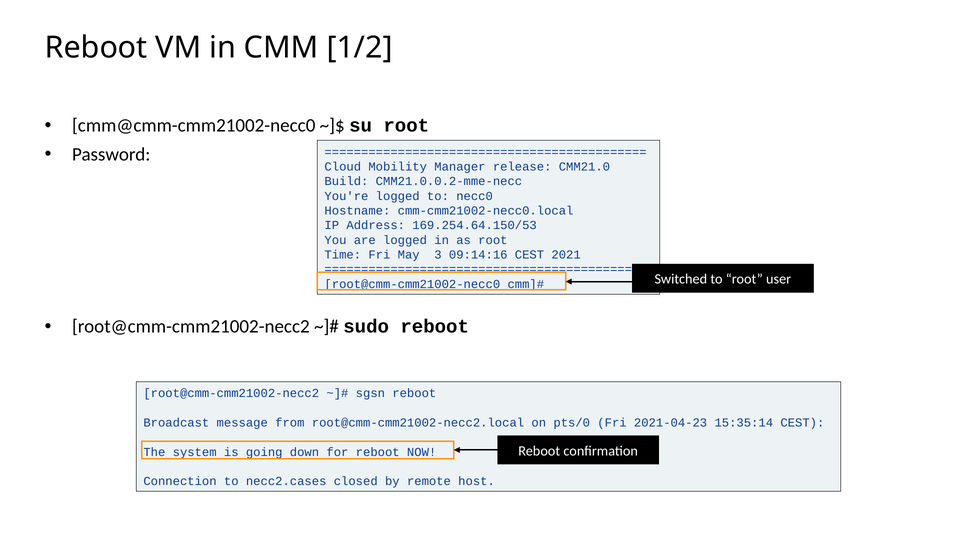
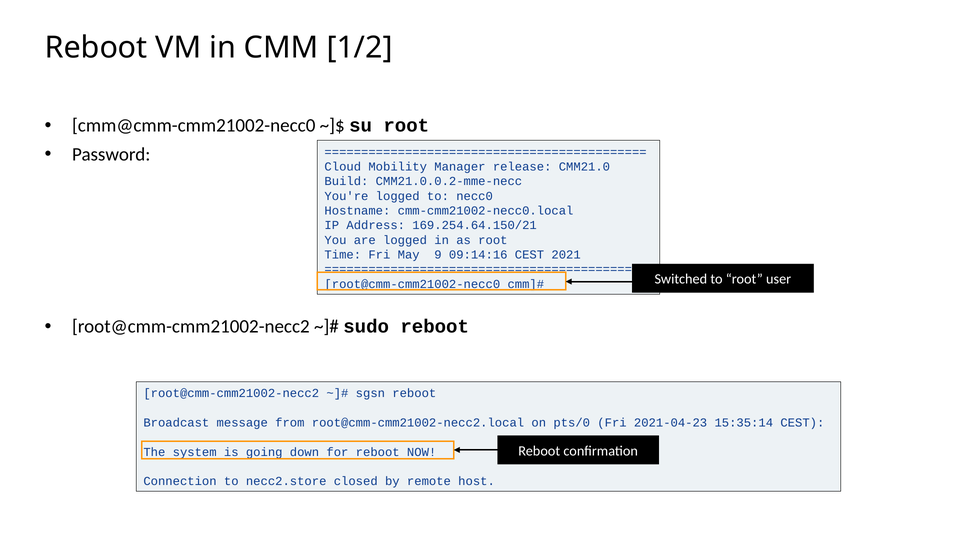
169.254.64.150/53: 169.254.64.150/53 -> 169.254.64.150/21
3: 3 -> 9
necc2.cases: necc2.cases -> necc2.store
